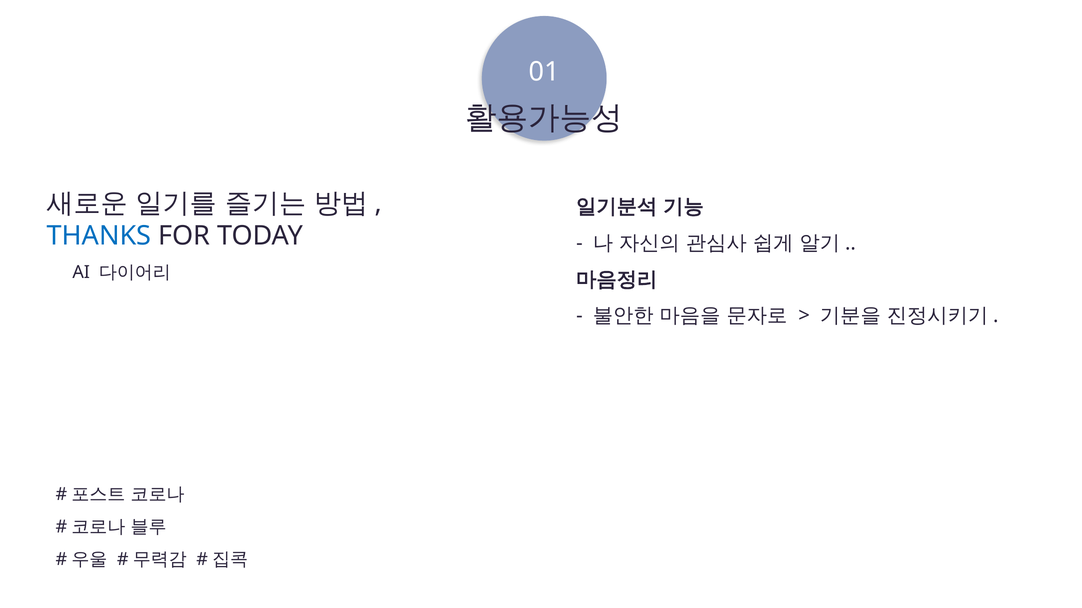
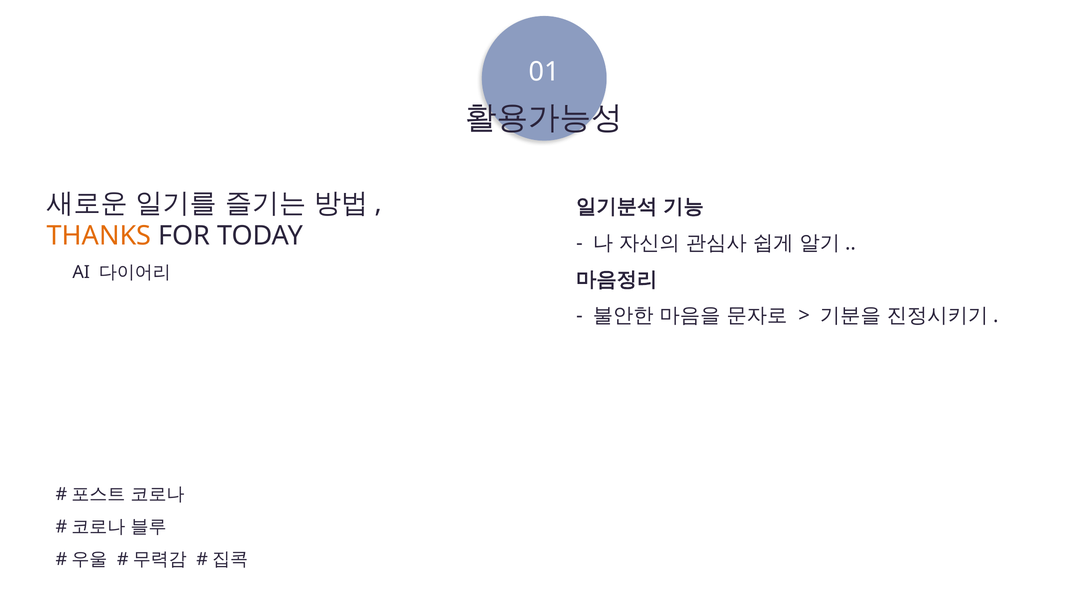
THANKS colour: blue -> orange
